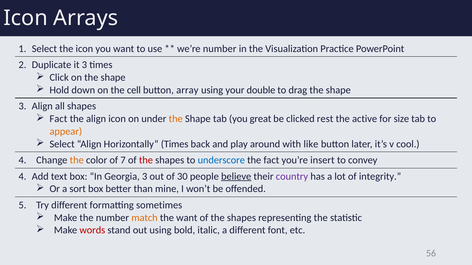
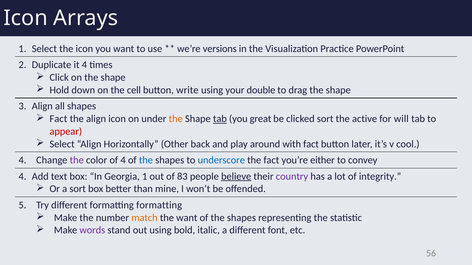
we’re number: number -> versions
it 3: 3 -> 4
array: array -> write
tab at (220, 119) underline: none -> present
clicked rest: rest -> sort
size: size -> will
appear colour: orange -> red
Horizontally Times: Times -> Other
with like: like -> fact
the at (77, 160) colour: orange -> purple
of 7: 7 -> 4
the at (146, 160) colour: red -> blue
insert: insert -> either
Georgia 3: 3 -> 1
30: 30 -> 83
formatting sometimes: sometimes -> formatting
words colour: red -> purple
